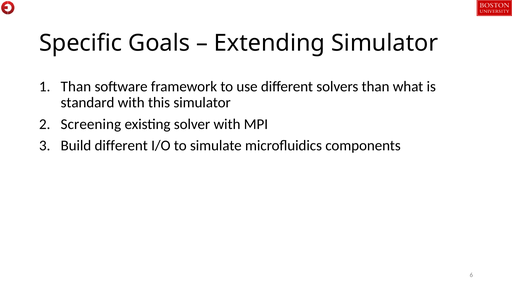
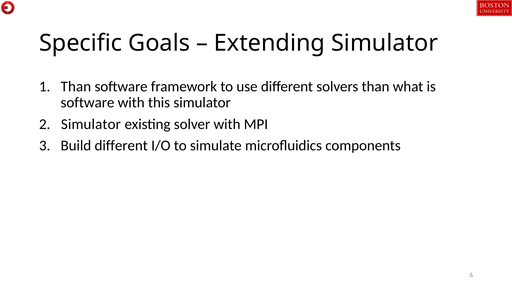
standard at (88, 103): standard -> software
Screening at (91, 124): Screening -> Simulator
